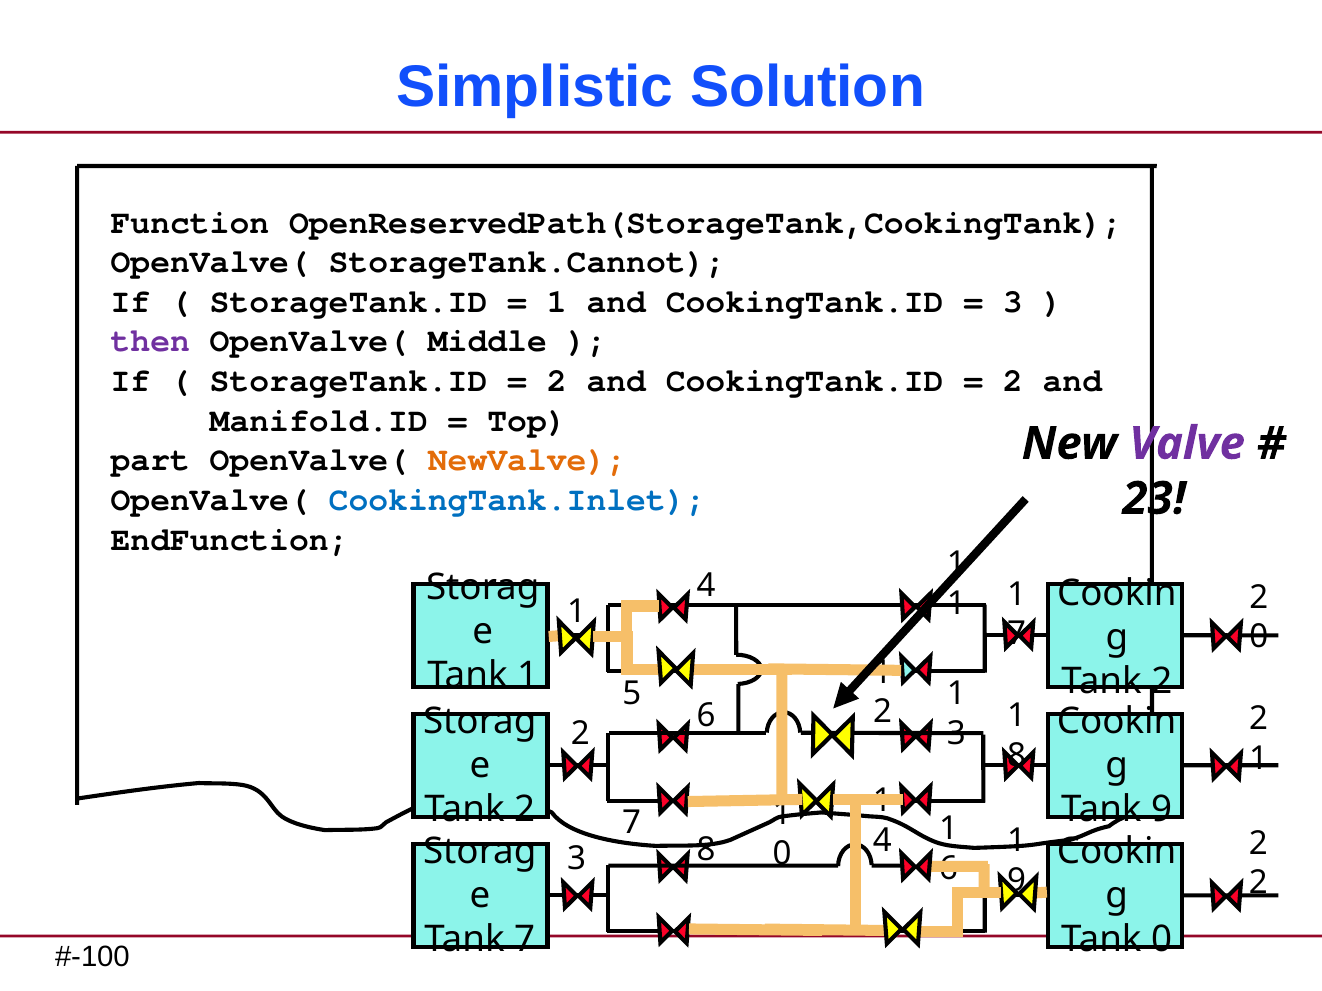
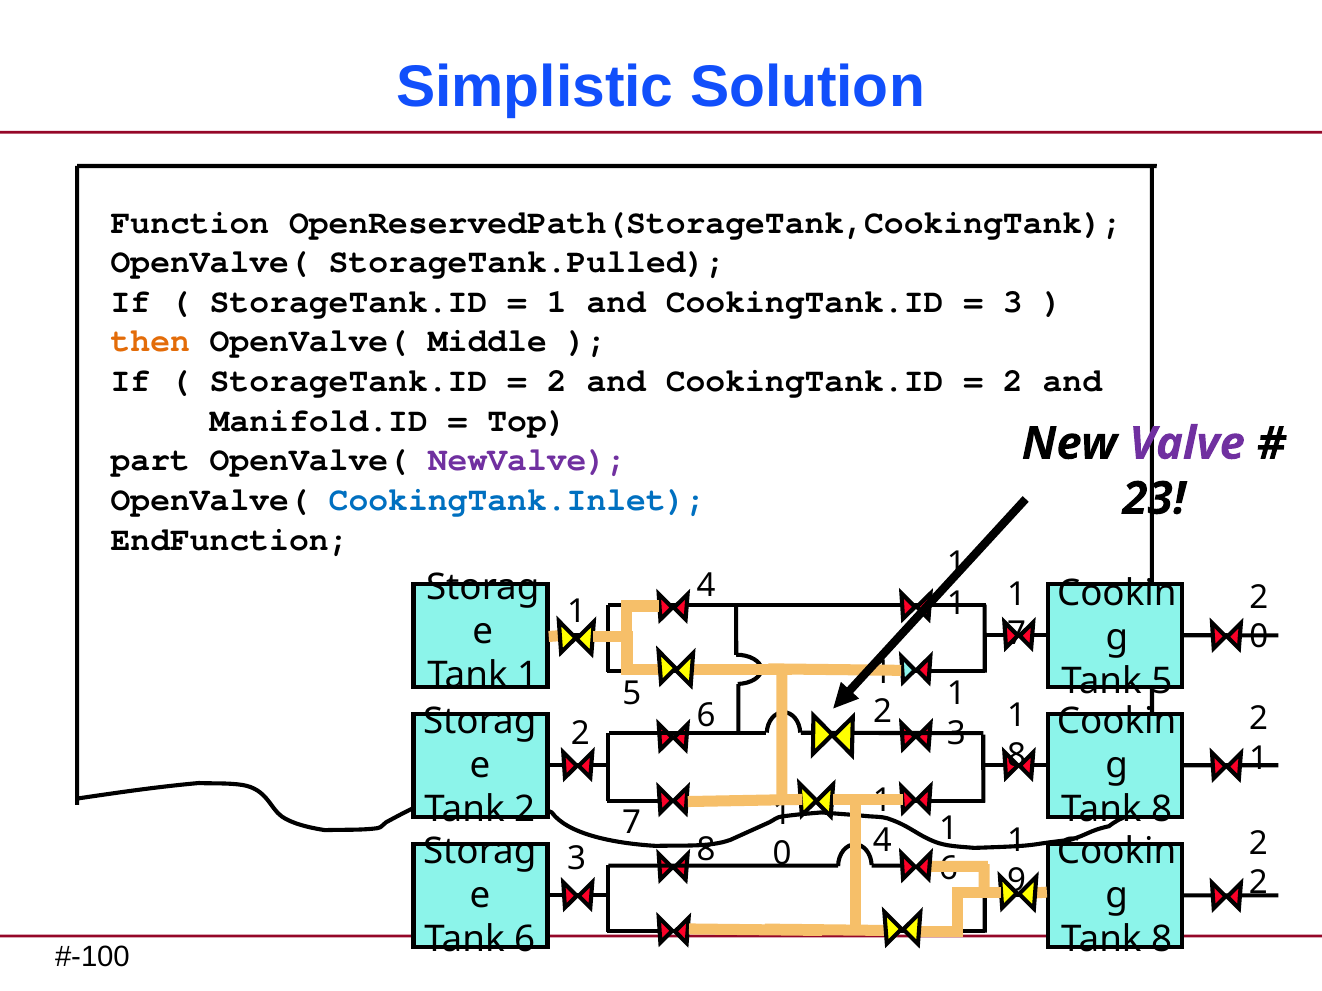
StorageTank.Cannot: StorageTank.Cannot -> StorageTank.Pulled
then colour: purple -> orange
NewValve colour: orange -> purple
2 at (1162, 682): 2 -> 5
9 at (1162, 810): 9 -> 8
Tank 7: 7 -> 6
0 at (1162, 940): 0 -> 8
